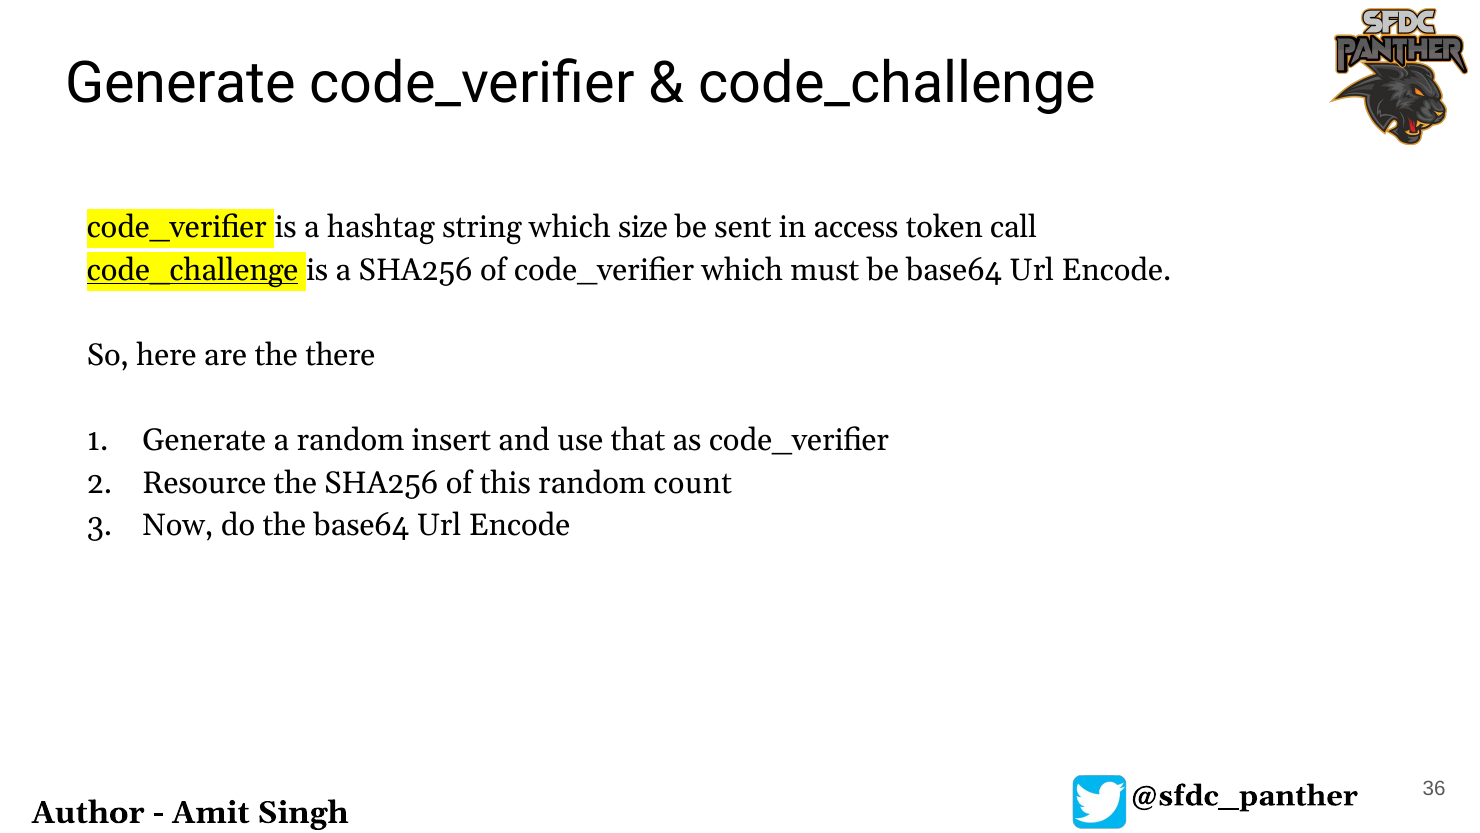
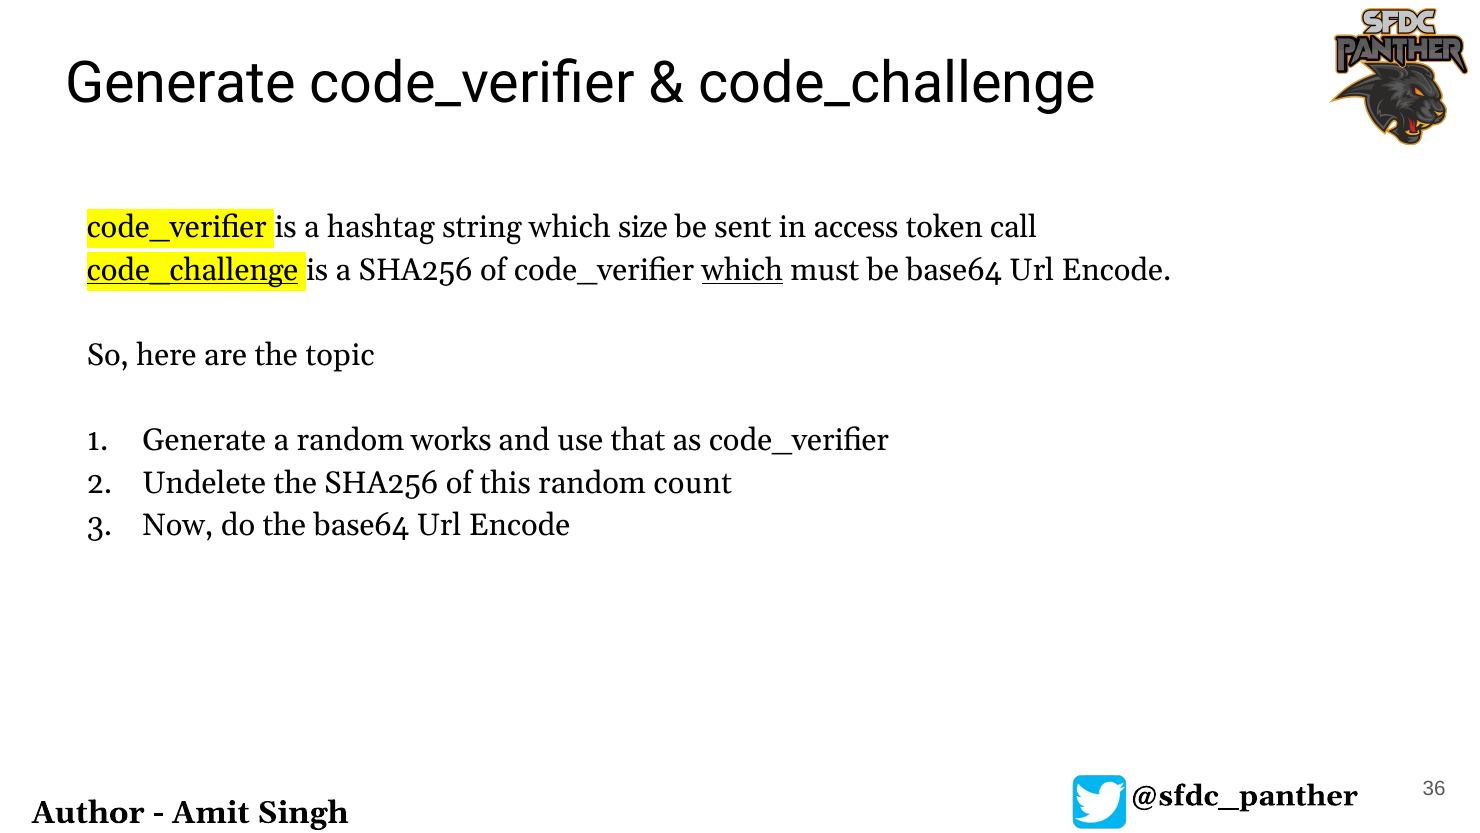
which at (742, 270) underline: none -> present
there: there -> topic
insert: insert -> works
Resource: Resource -> Undelete
